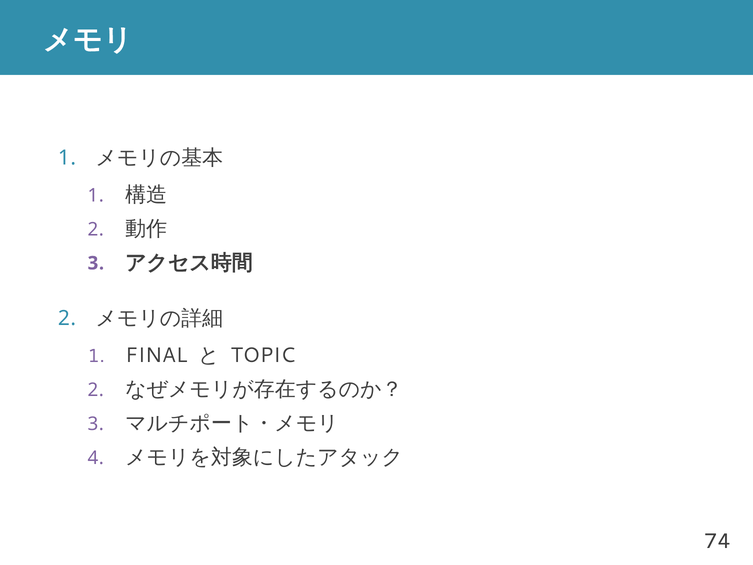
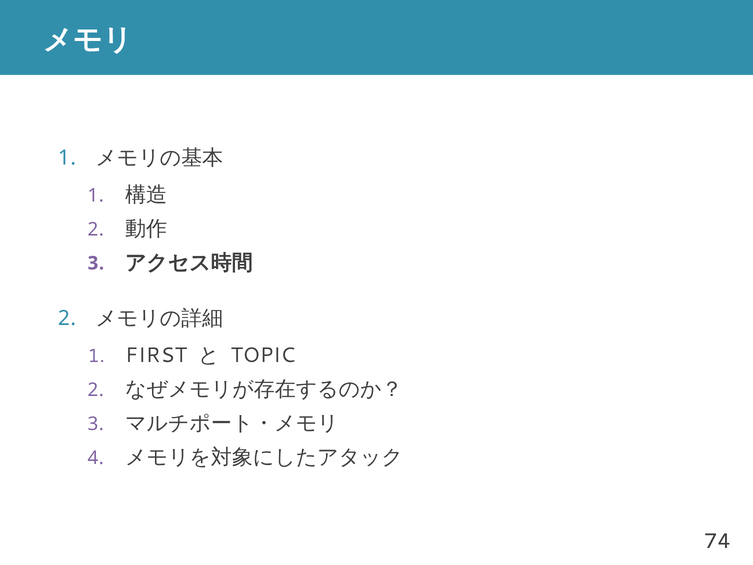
FINAL: FINAL -> FIRST
